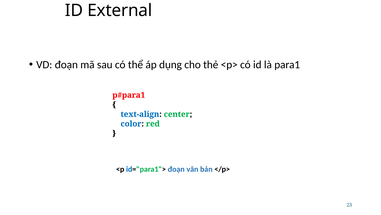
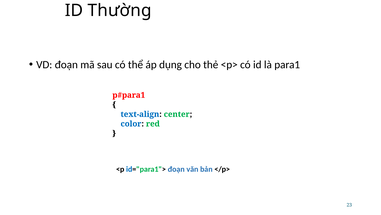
External: External -> Thường
